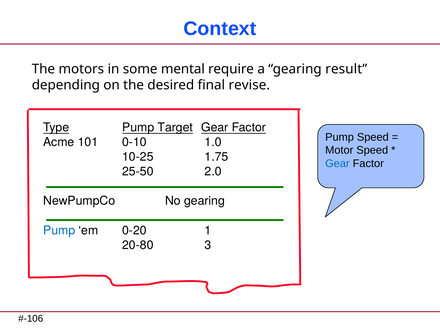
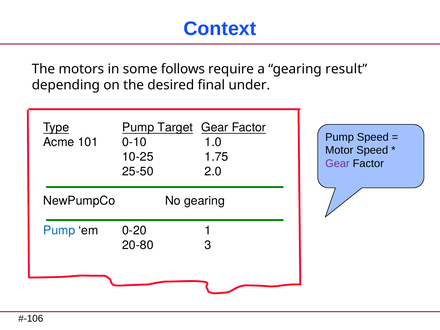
mental: mental -> follows
revise: revise -> under
Gear at (337, 163) colour: blue -> purple
